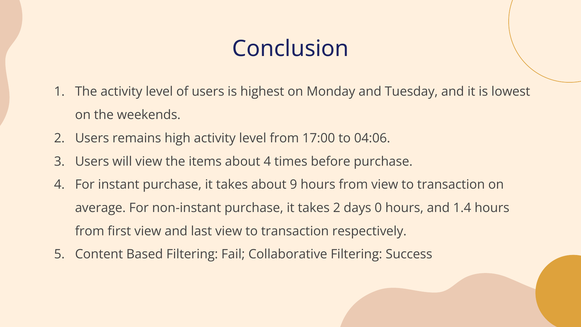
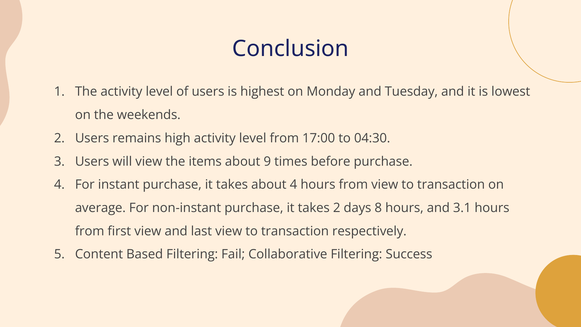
04:06: 04:06 -> 04:30
about 4: 4 -> 9
about 9: 9 -> 4
0: 0 -> 8
1.4: 1.4 -> 3.1
